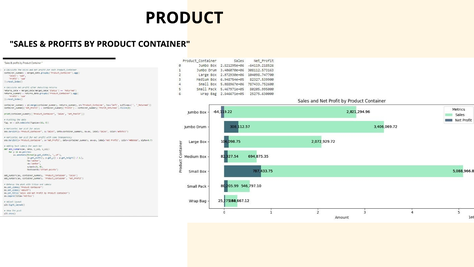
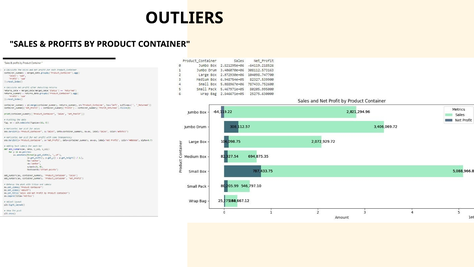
PRODUCT at (184, 18): PRODUCT -> OUTLIERS
